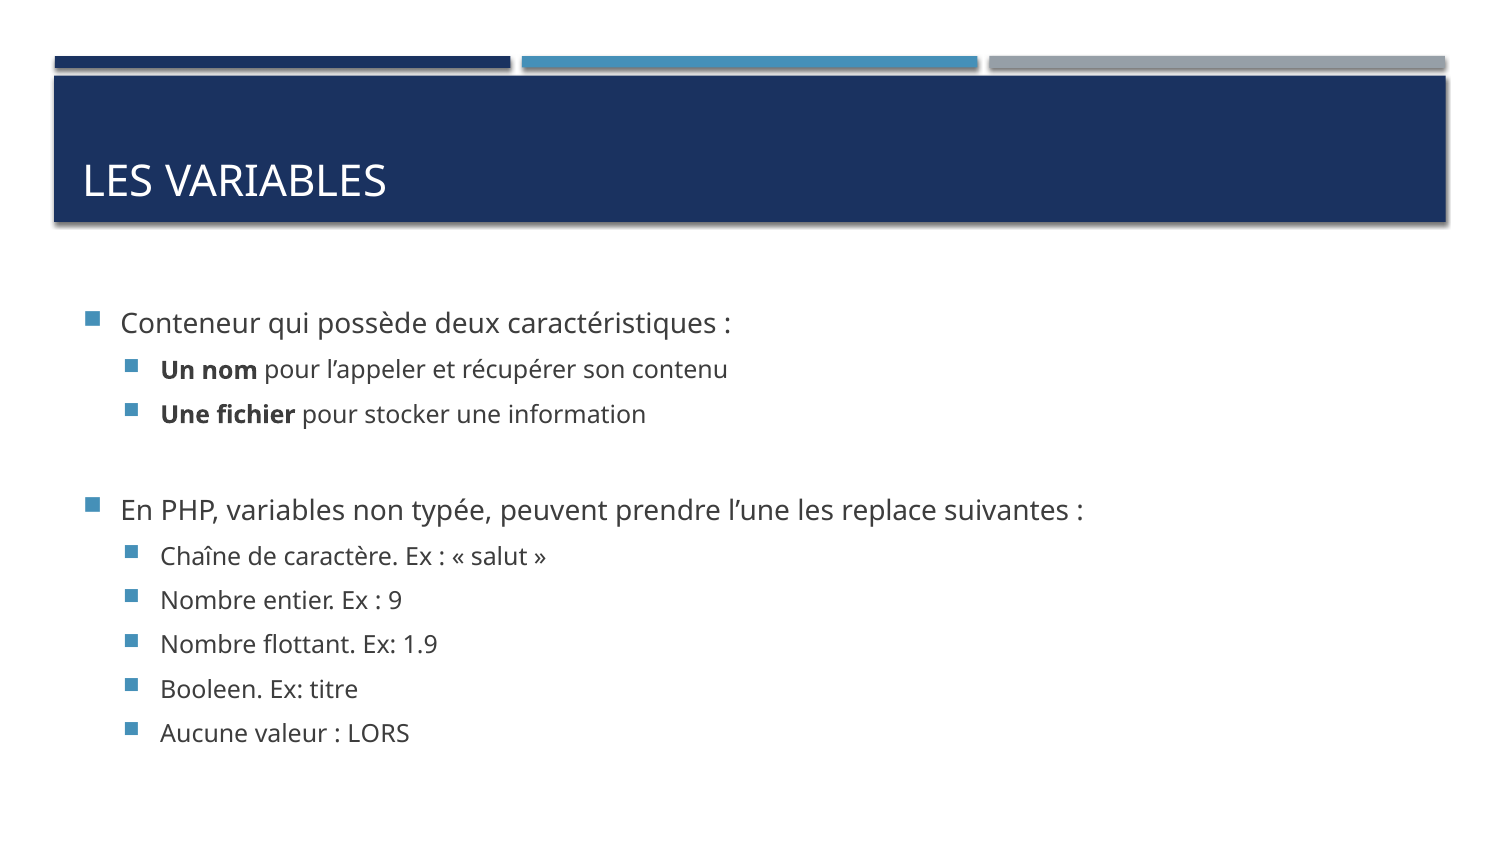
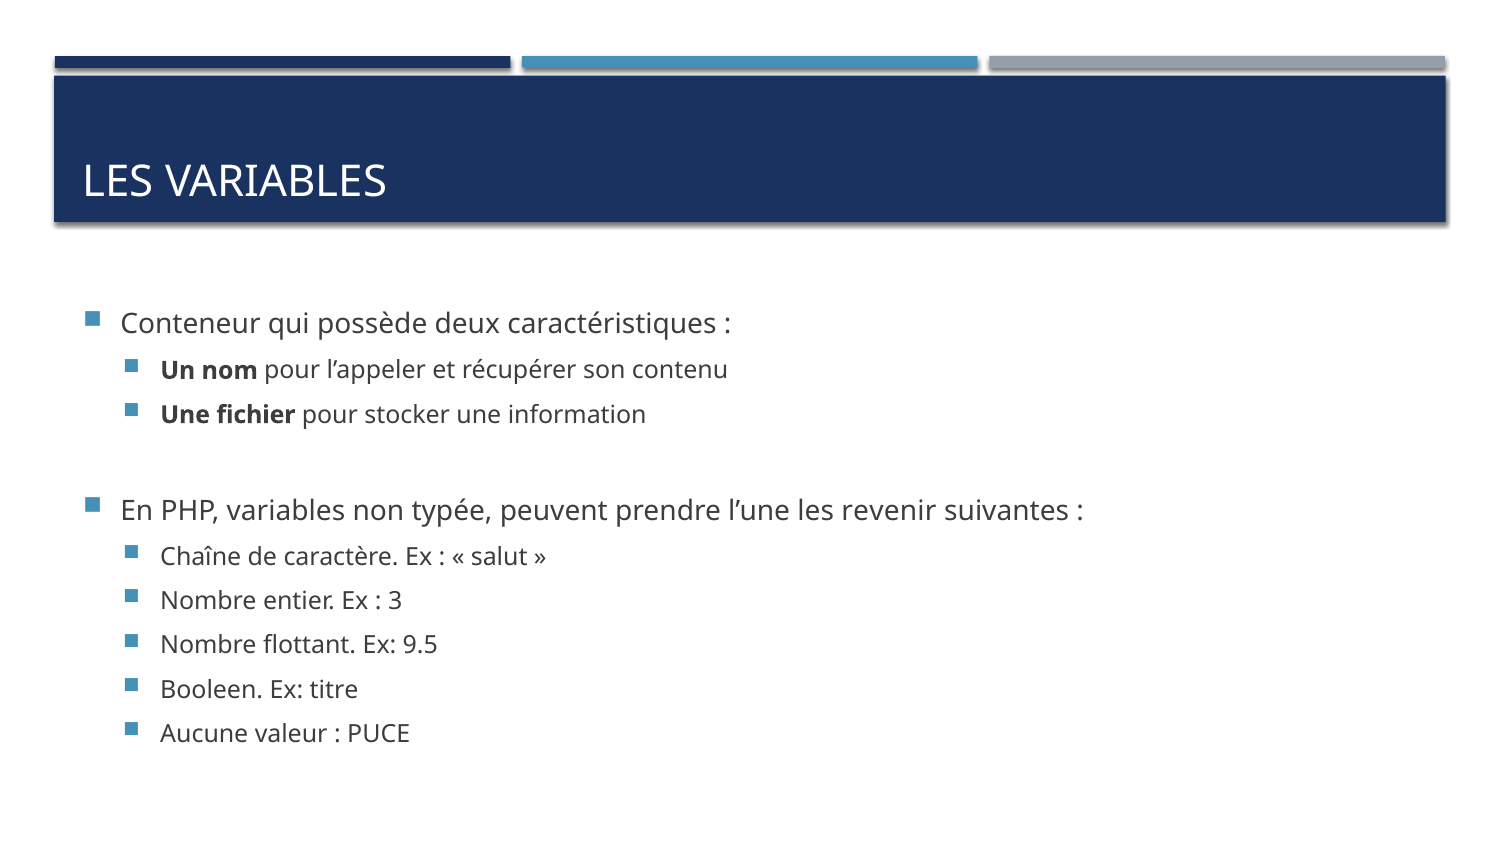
replace: replace -> revenir
9: 9 -> 3
1.9: 1.9 -> 9.5
LORS: LORS -> PUCE
